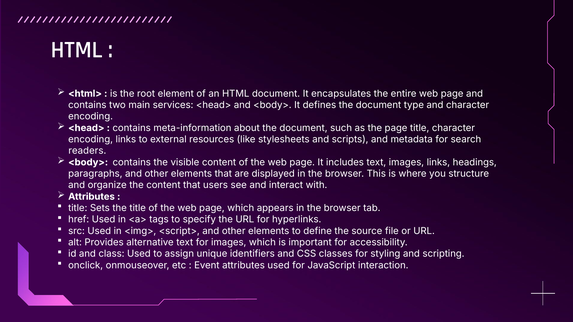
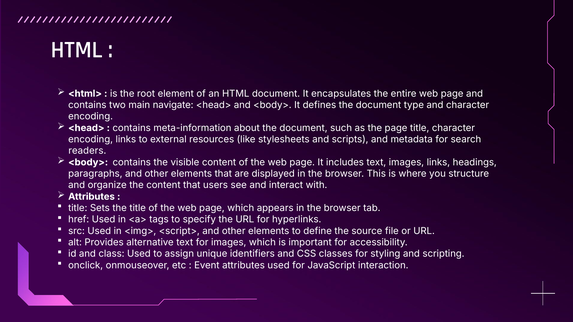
services: services -> navigate
